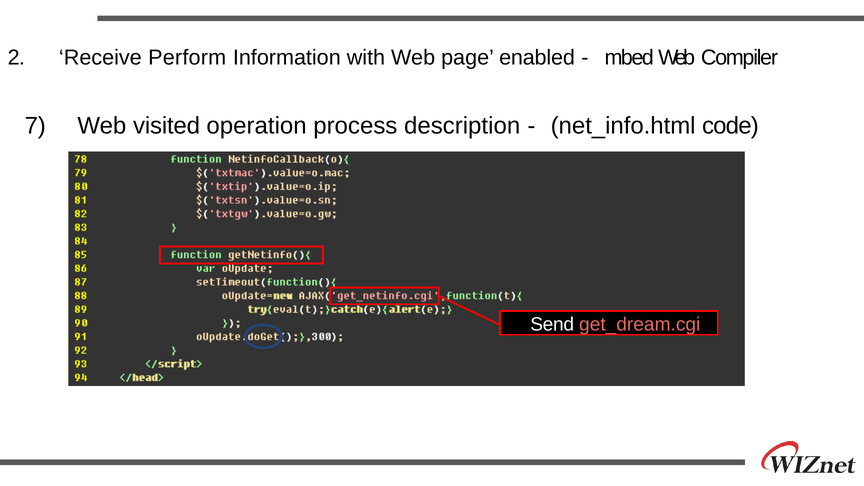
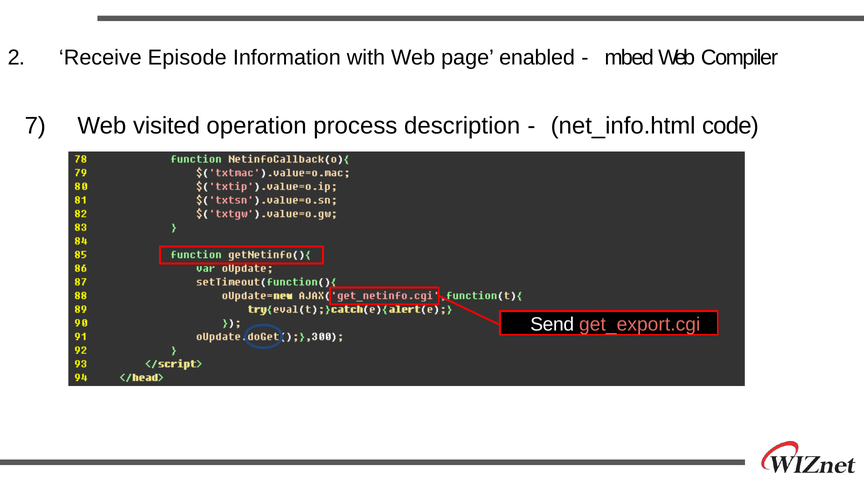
Perform: Perform -> Episode
get_dream.cgi: get_dream.cgi -> get_export.cgi
